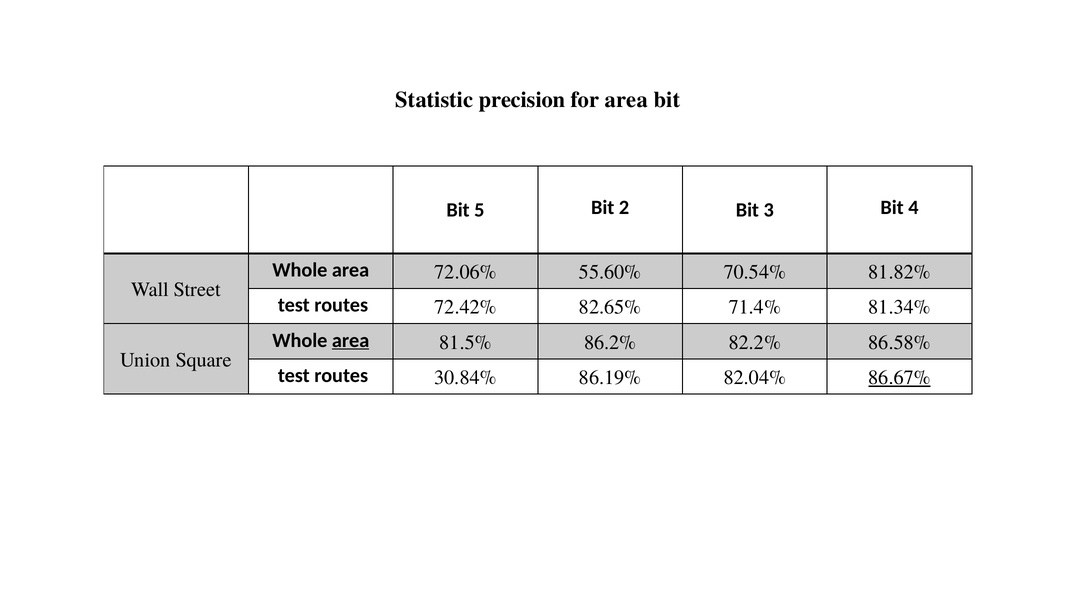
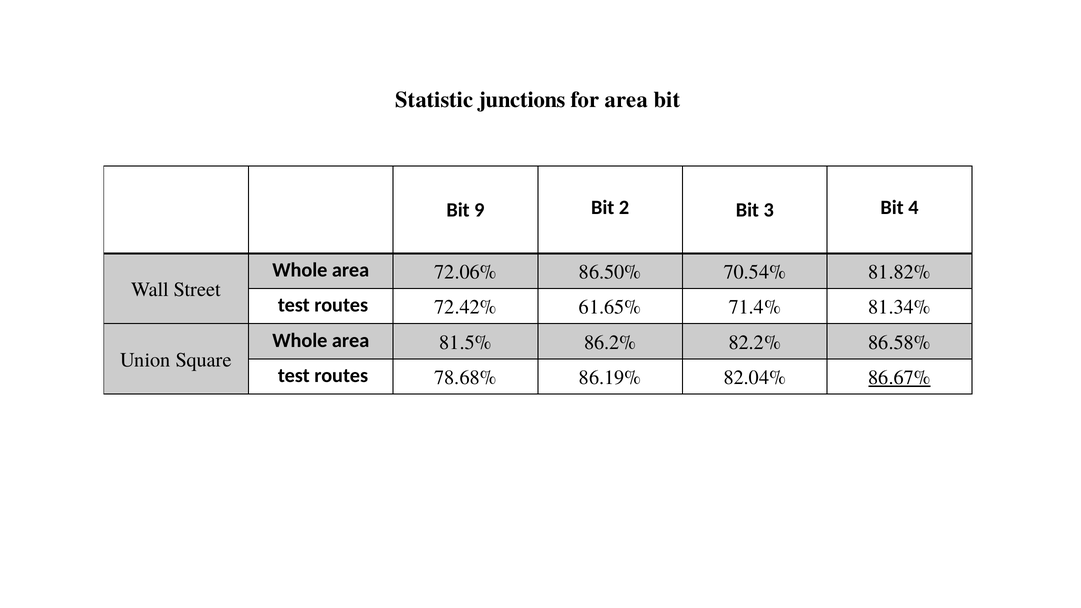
precision: precision -> junctions
5: 5 -> 9
55.60%: 55.60% -> 86.50%
82.65%: 82.65% -> 61.65%
area at (351, 340) underline: present -> none
30.84%: 30.84% -> 78.68%
